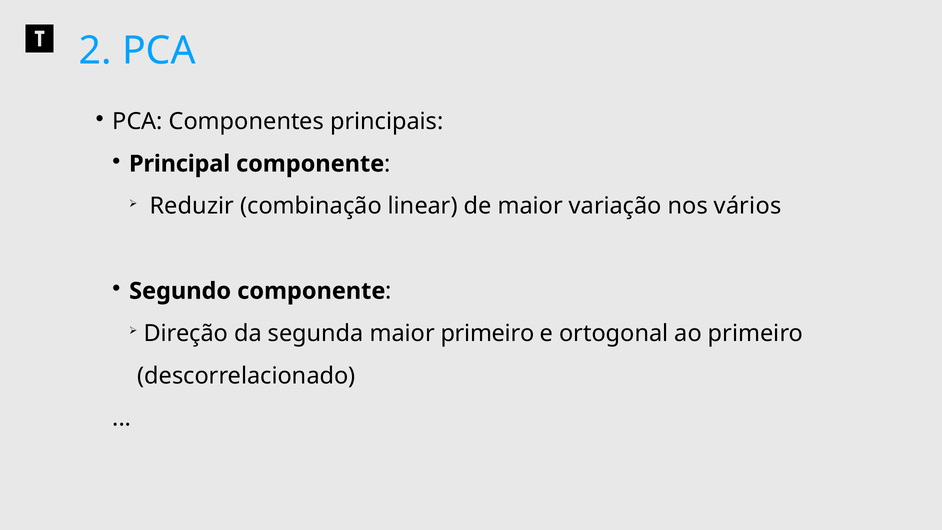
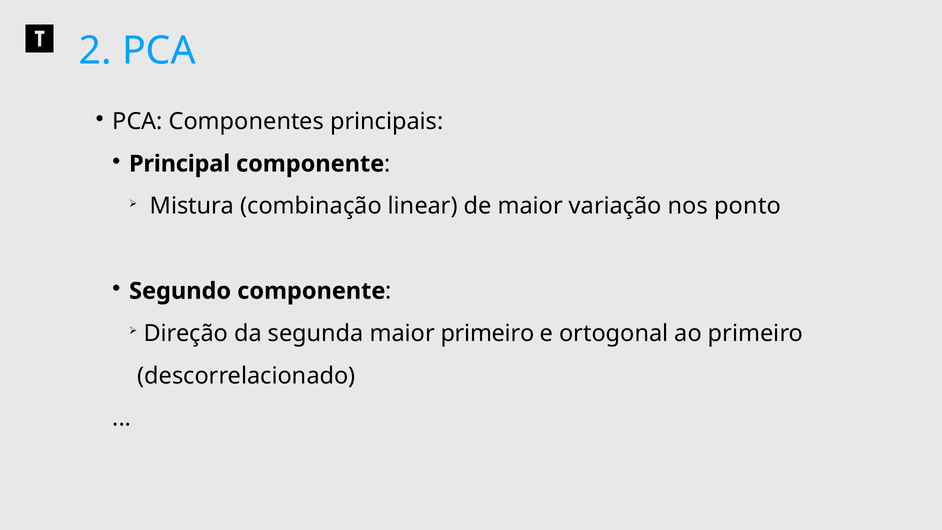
Reduzir: Reduzir -> Mistura
vários: vários -> ponto
